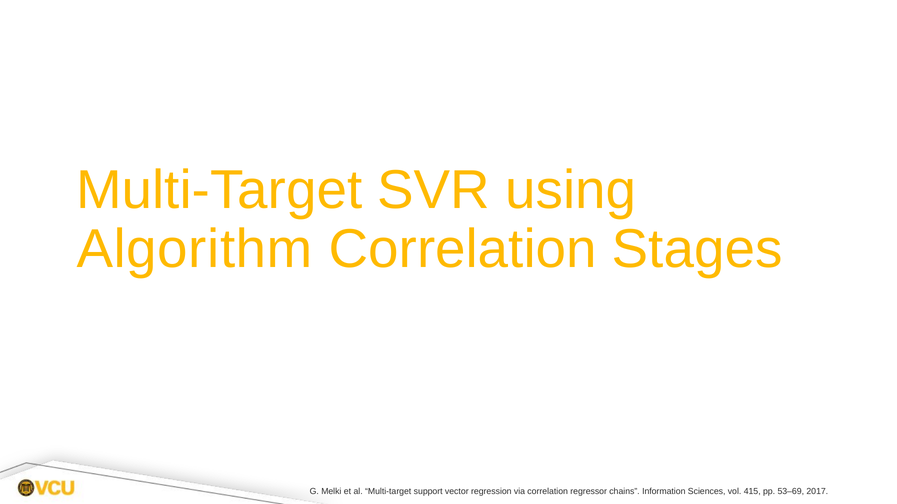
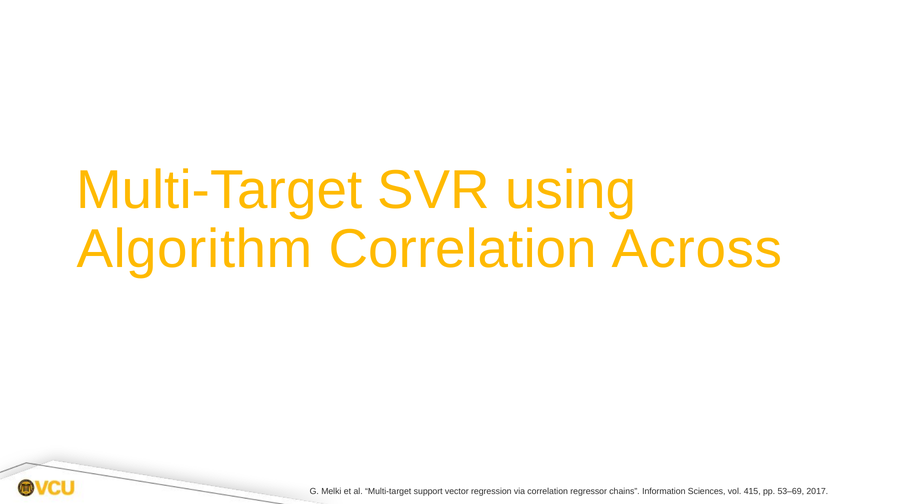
Stages: Stages -> Across
